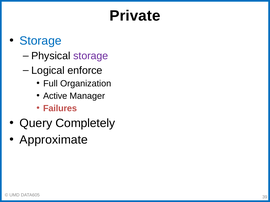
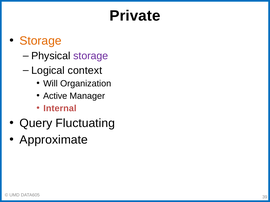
Storage at (41, 41) colour: blue -> orange
enforce: enforce -> context
Full: Full -> Will
Failures: Failures -> Internal
Completely: Completely -> Fluctuating
